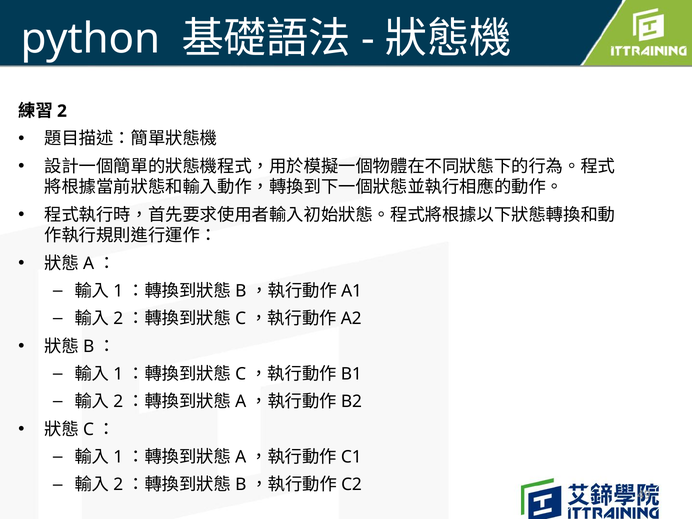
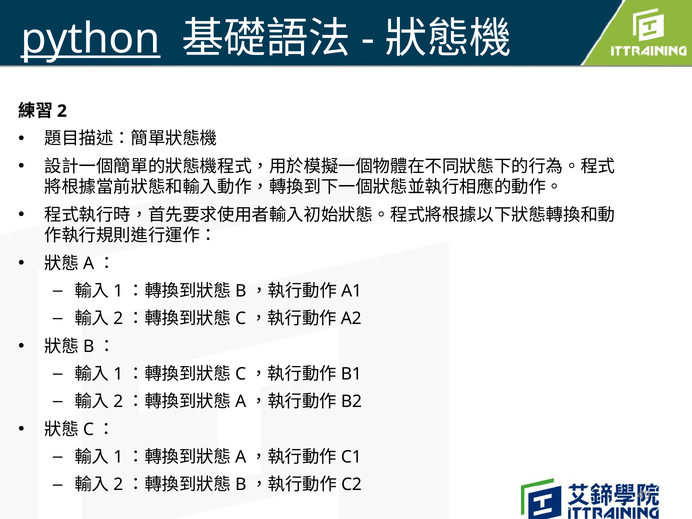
python underline: none -> present
